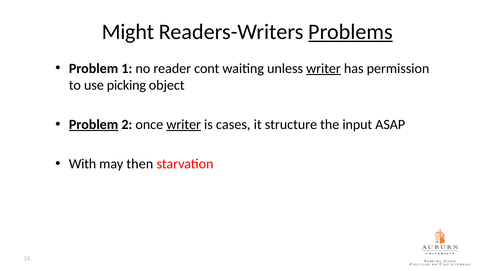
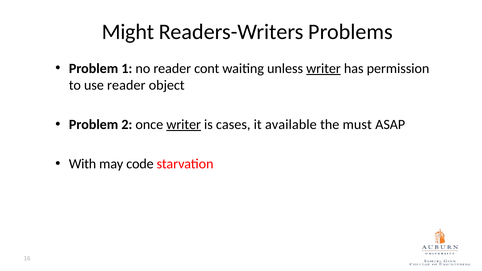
Problems underline: present -> none
use picking: picking -> reader
Problem at (94, 125) underline: present -> none
structure: structure -> available
input: input -> must
then: then -> code
